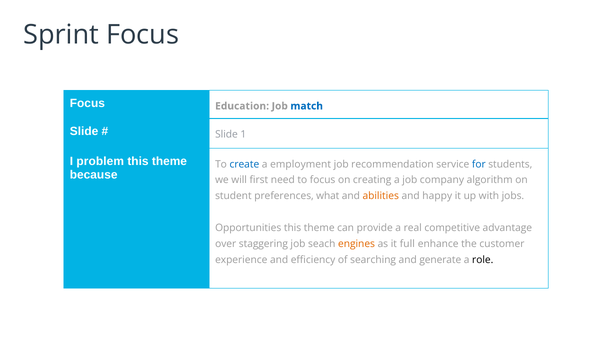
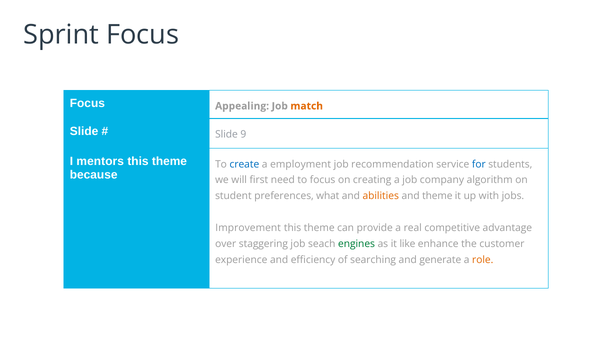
Education: Education -> Appealing
match colour: blue -> orange
1: 1 -> 9
problem: problem -> mentors
and happy: happy -> theme
Opportunities: Opportunities -> Improvement
engines colour: orange -> green
full: full -> like
role colour: black -> orange
